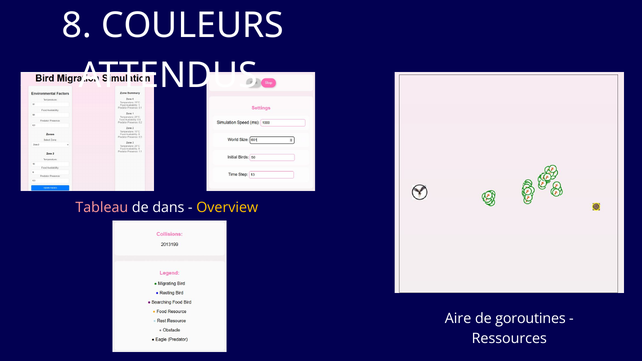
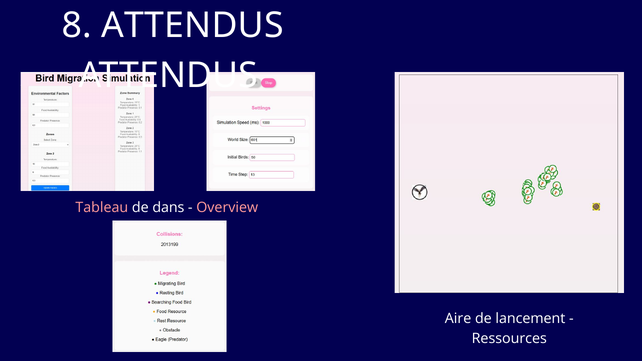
8 COULEURS: COULEURS -> ATTENDUS
Overview colour: yellow -> pink
goroutines: goroutines -> lancement
